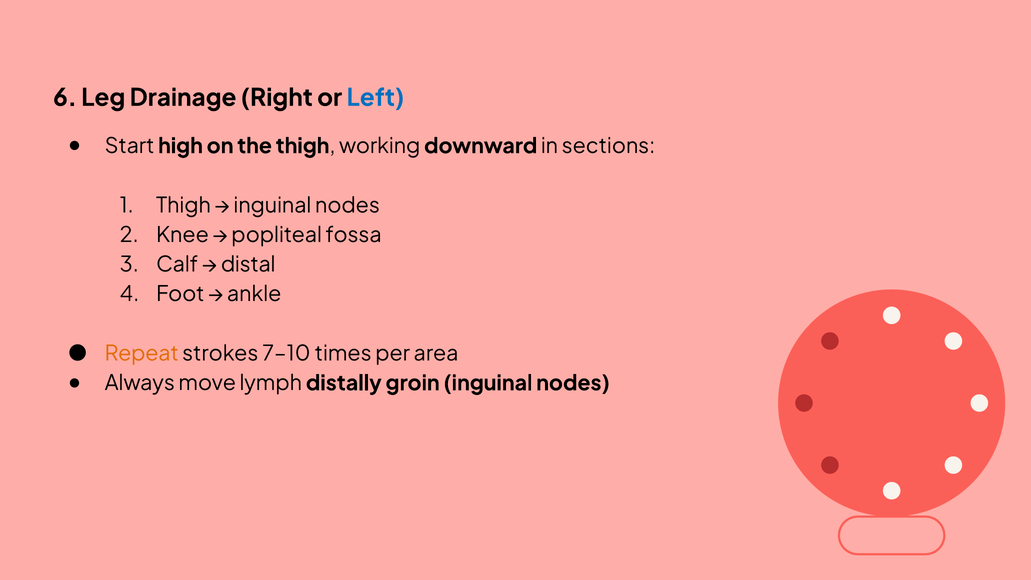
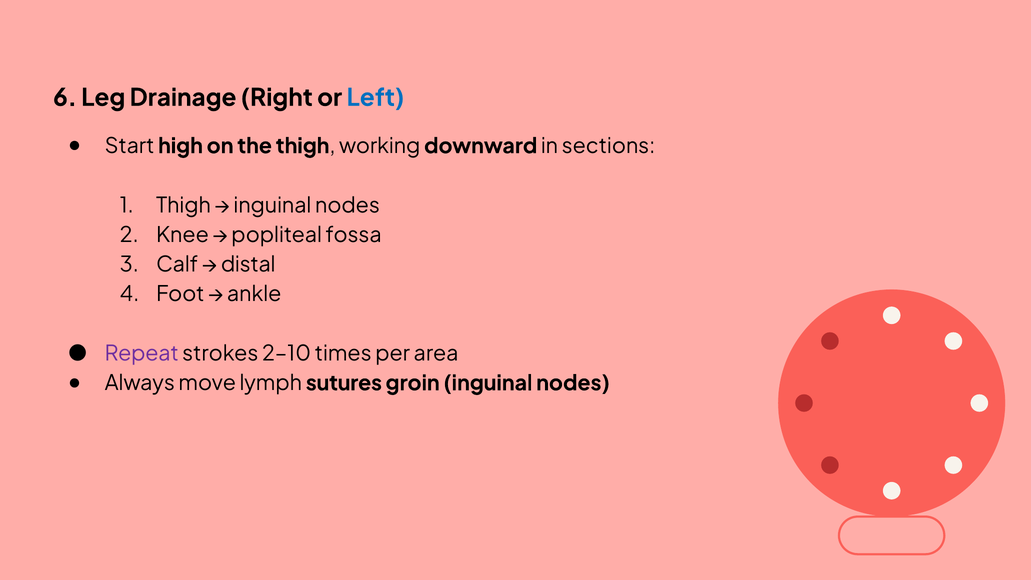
Repeat colour: orange -> purple
7–10: 7–10 -> 2–10
distally: distally -> sutures
